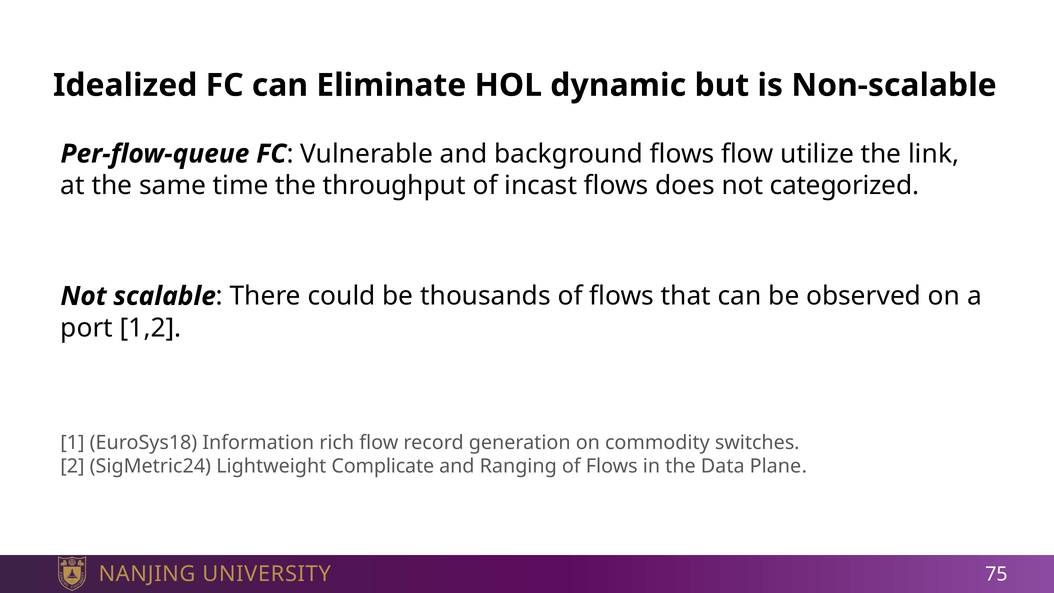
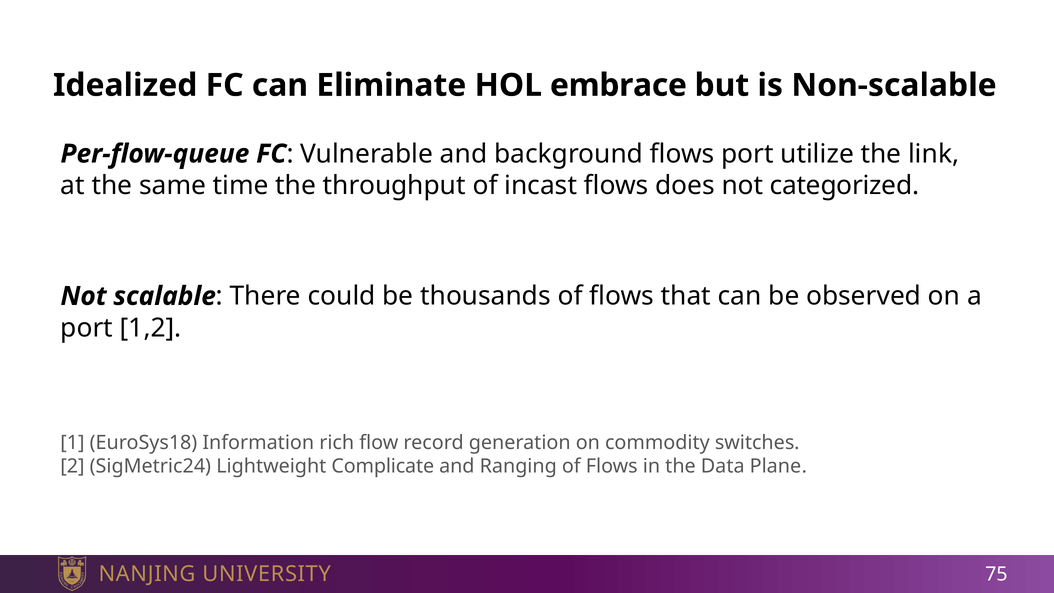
dynamic: dynamic -> embrace
flows flow: flow -> port
